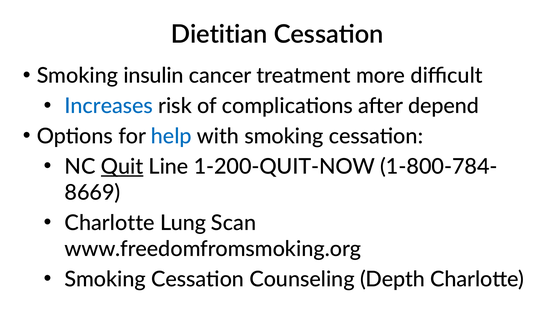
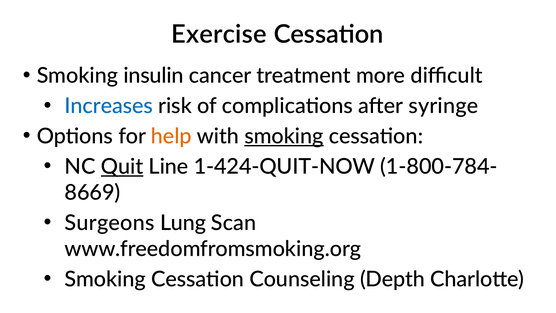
Dietitian: Dietitian -> Exercise
depend: depend -> syringe
help colour: blue -> orange
smoking at (284, 136) underline: none -> present
1-200-QUIT-NOW: 1-200-QUIT-NOW -> 1-424-QUIT-NOW
Charlotte at (110, 223): Charlotte -> Surgeons
